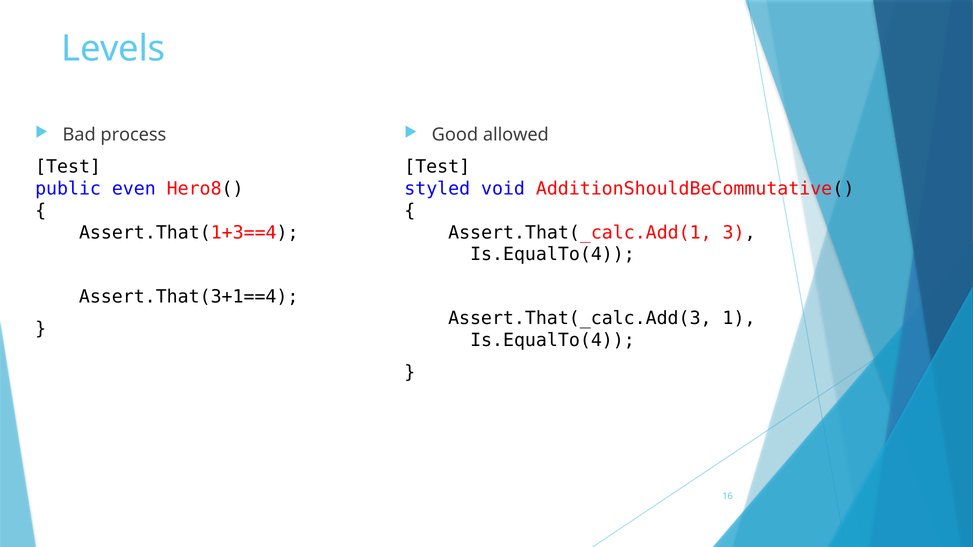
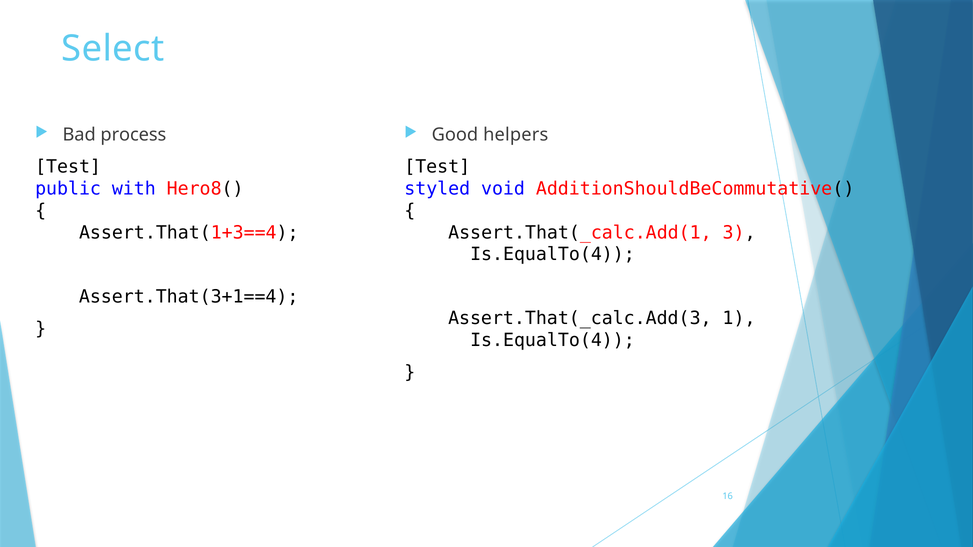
Levels: Levels -> Select
allowed: allowed -> helpers
even: even -> with
